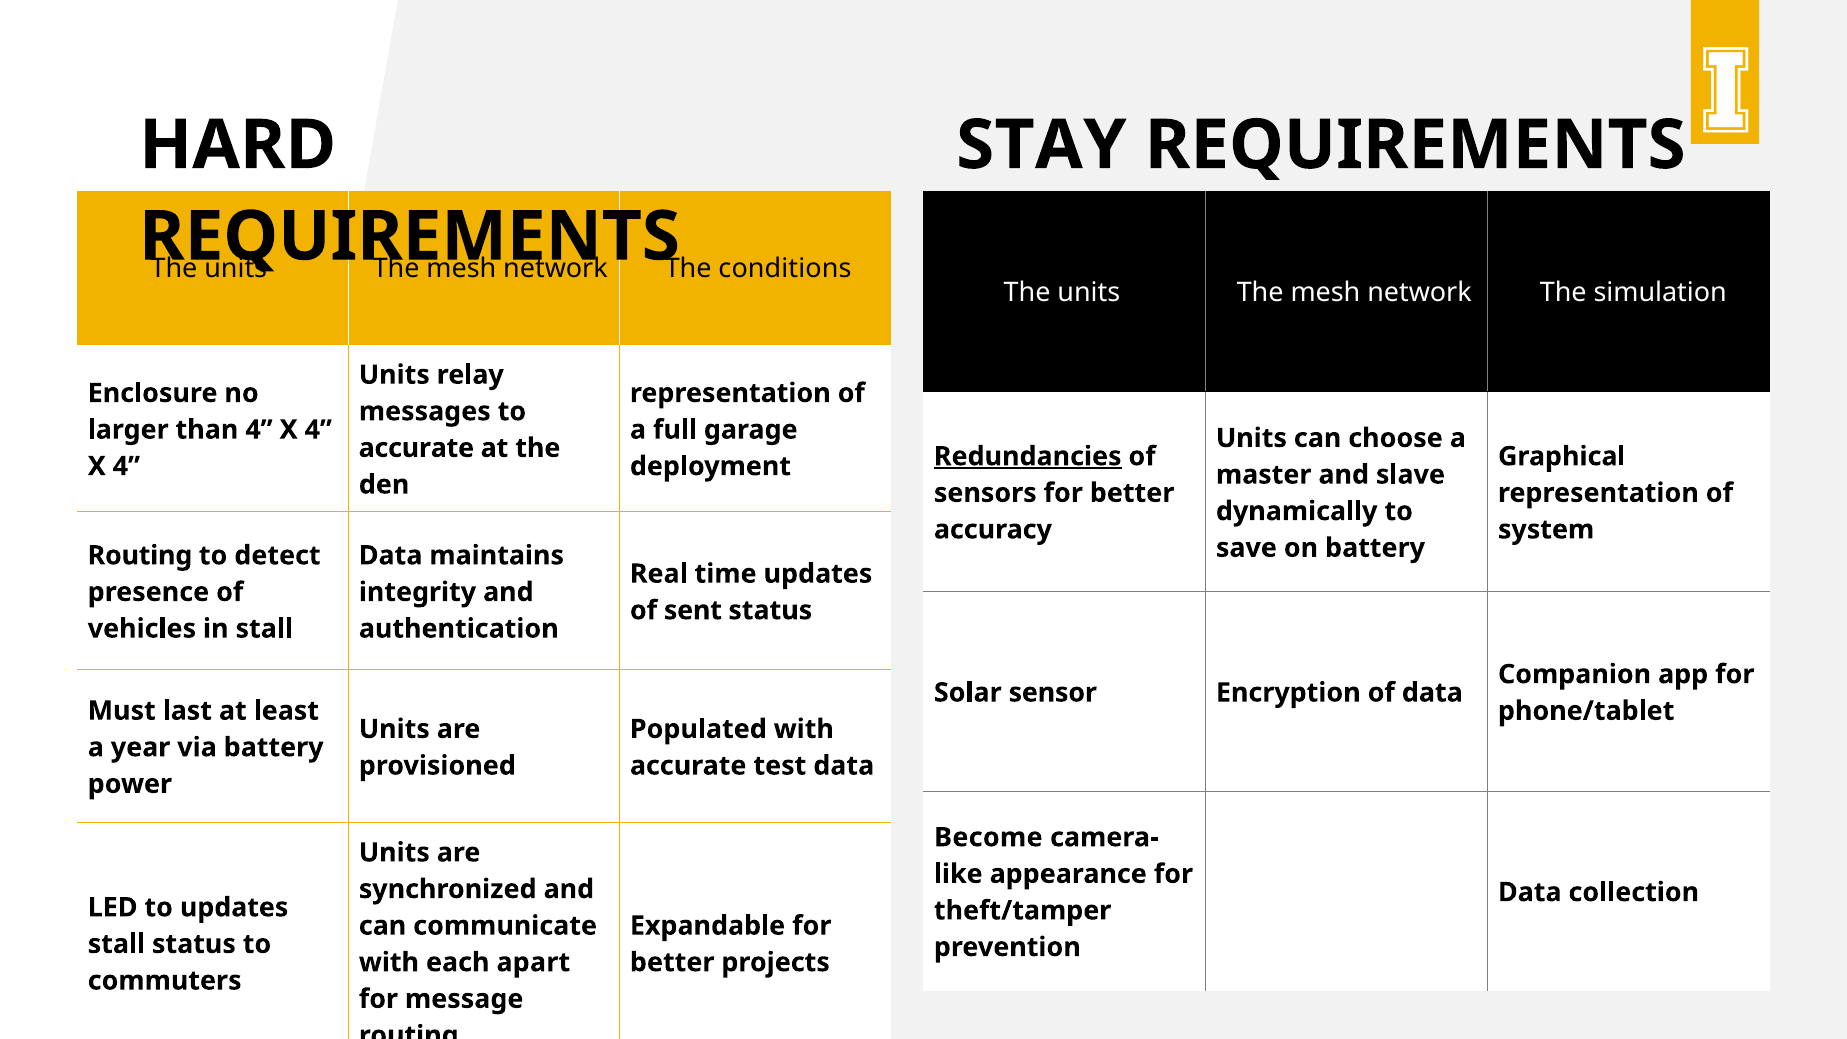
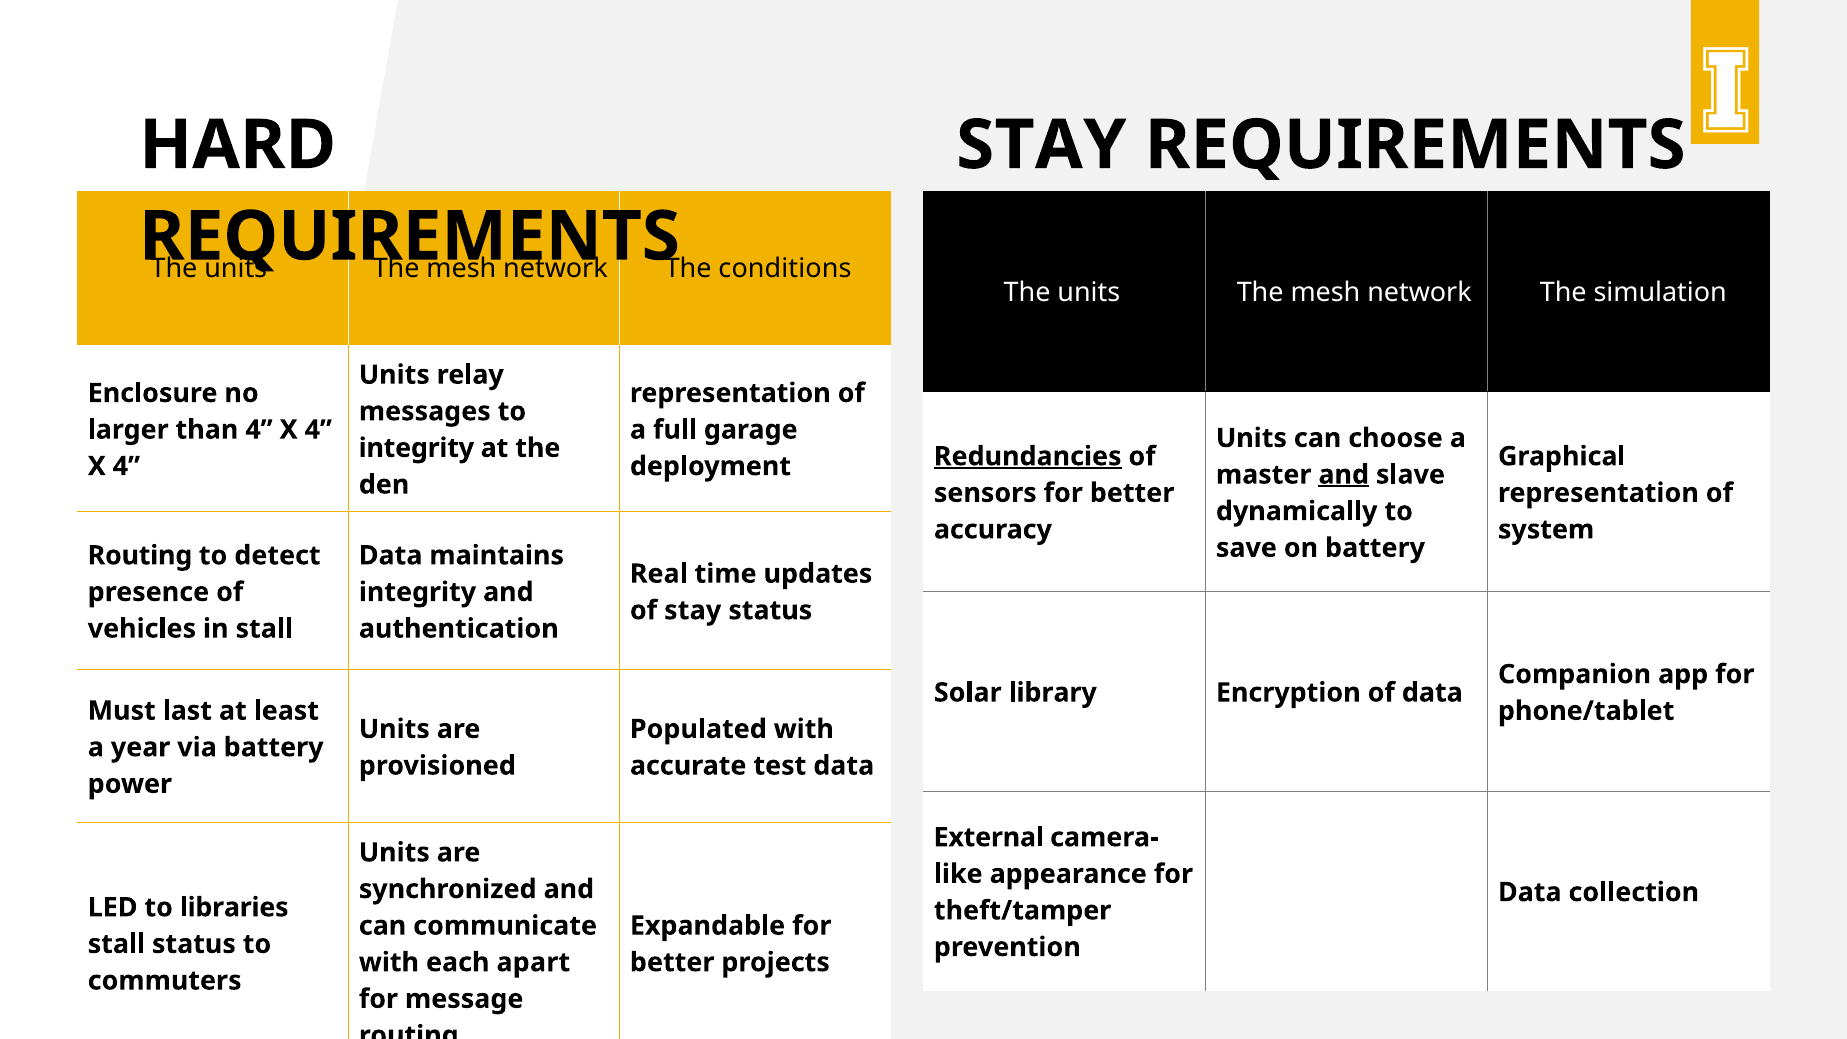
accurate at (416, 448): accurate -> integrity
and at (1344, 475) underline: none -> present
of sent: sent -> stay
sensor: sensor -> library
Become: Become -> External
to updates: updates -> libraries
